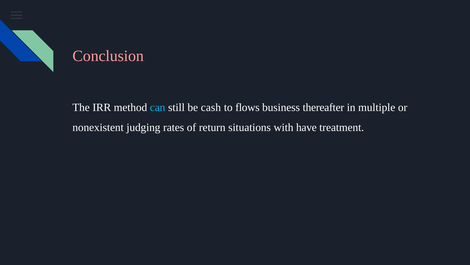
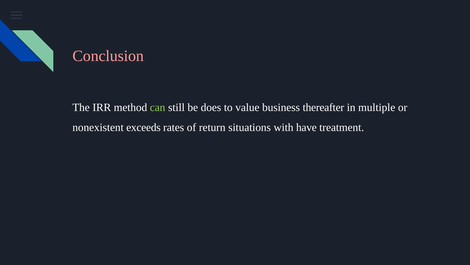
can colour: light blue -> light green
cash: cash -> does
flows: flows -> value
judging: judging -> exceeds
